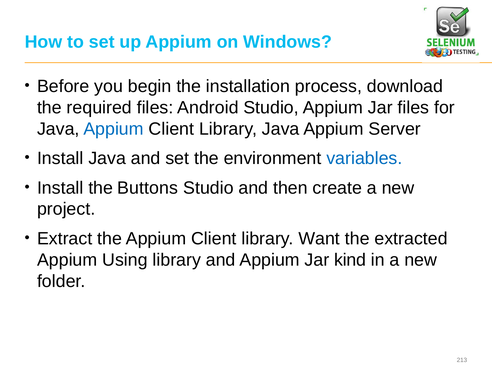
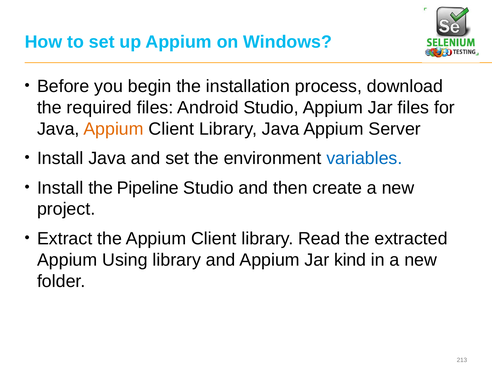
Appium at (114, 129) colour: blue -> orange
Buttons: Buttons -> Pipeline
Want: Want -> Read
